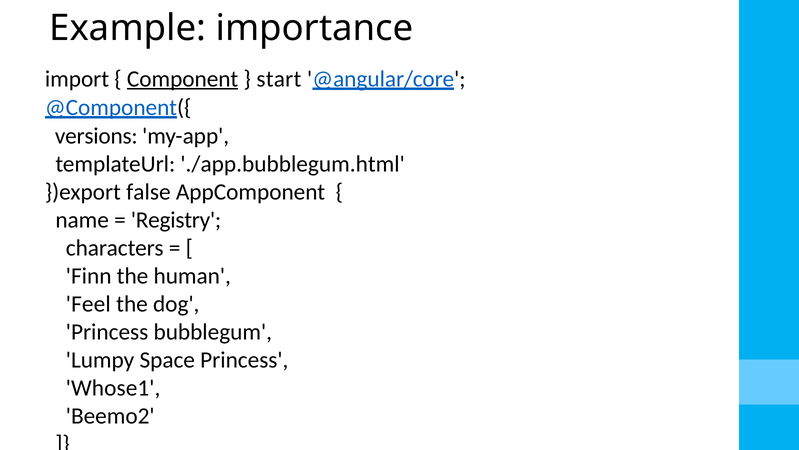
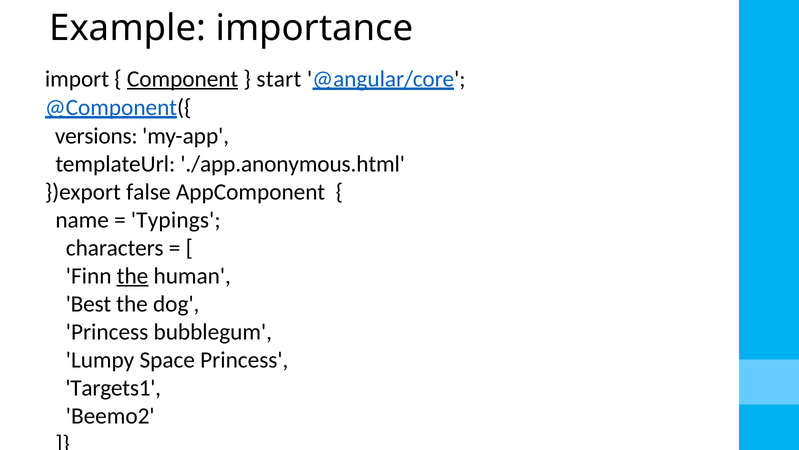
./app.bubblegum.html: ./app.bubblegum.html -> ./app.anonymous.html
Registry: Registry -> Typings
the at (133, 276) underline: none -> present
Feel: Feel -> Best
Whose1: Whose1 -> Targets1
